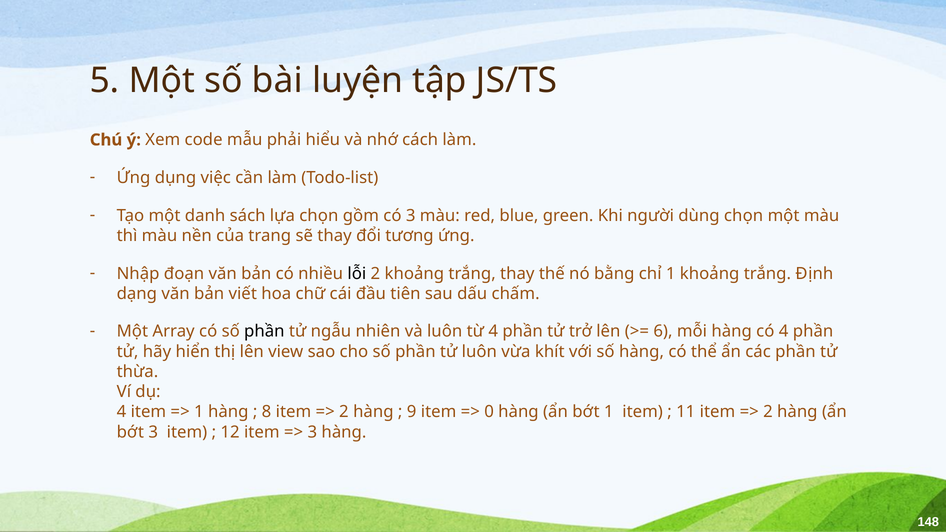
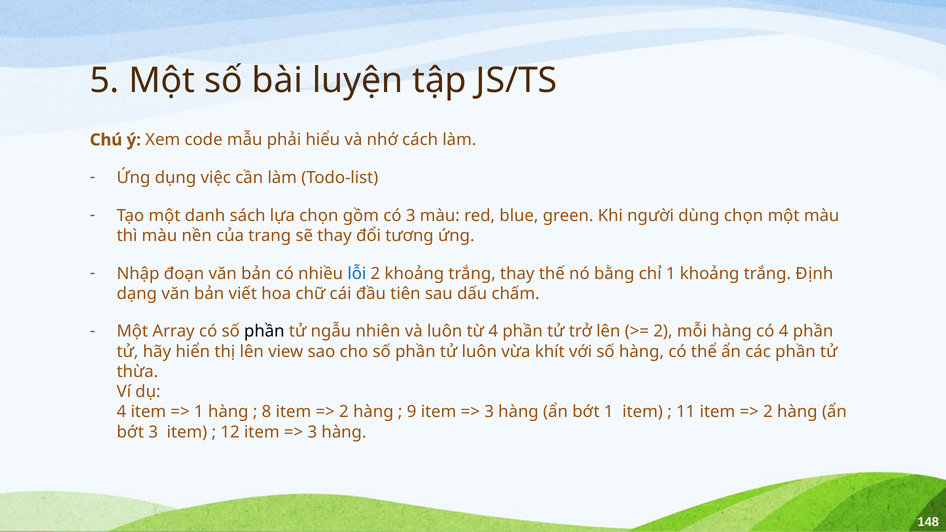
lỗi colour: black -> blue
6 at (663, 332): 6 -> 2
0 at (489, 412): 0 -> 3
